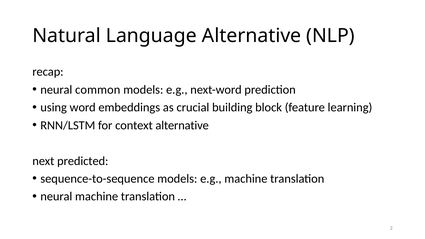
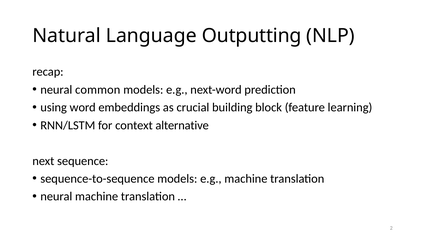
Language Alternative: Alternative -> Outputting
predicted: predicted -> sequence
